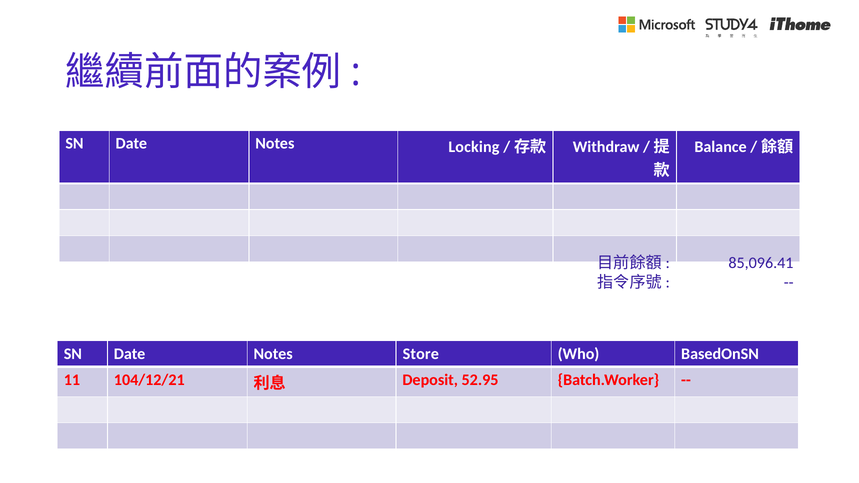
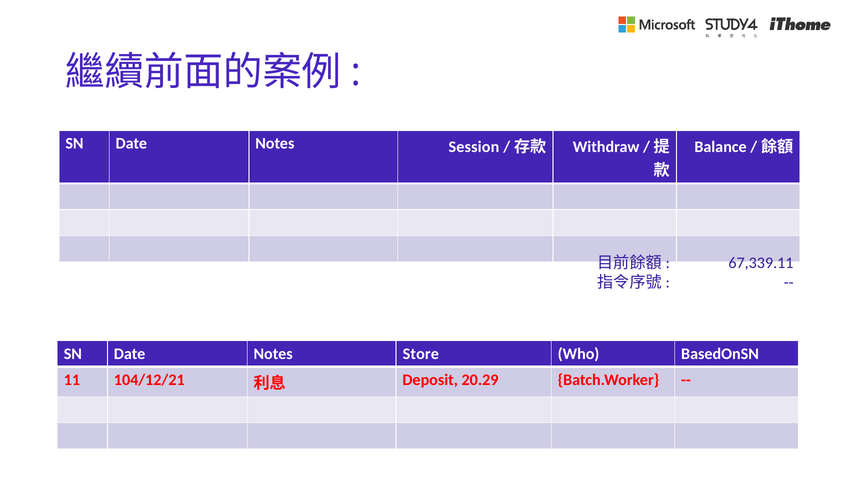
Locking: Locking -> Session
85,096.41: 85,096.41 -> 67,339.11
52.95: 52.95 -> 20.29
